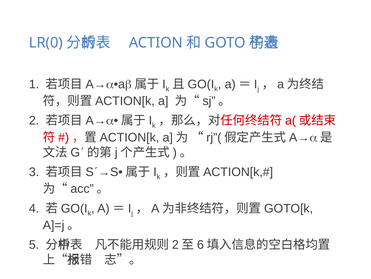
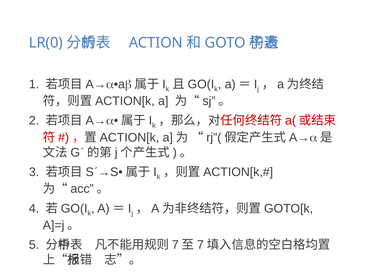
2 at (175, 244): 2 -> 7
6 at (200, 244): 6 -> 7
